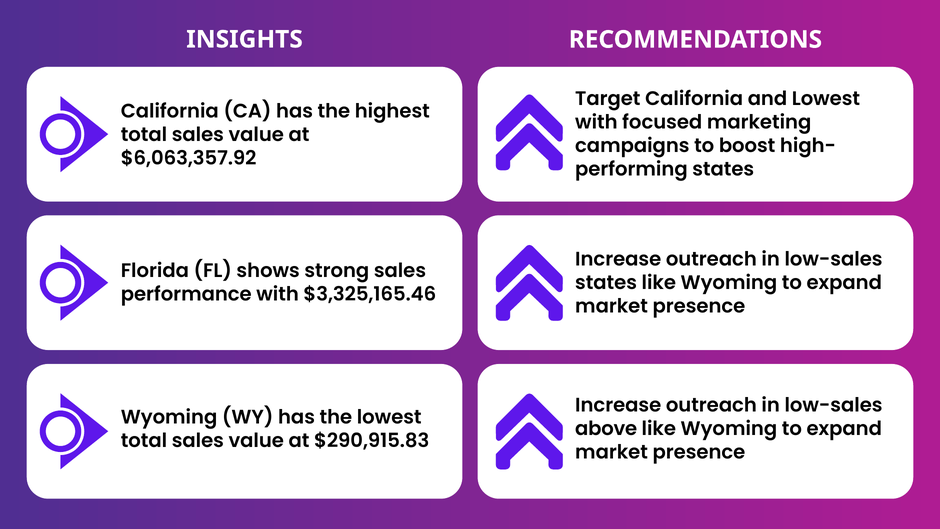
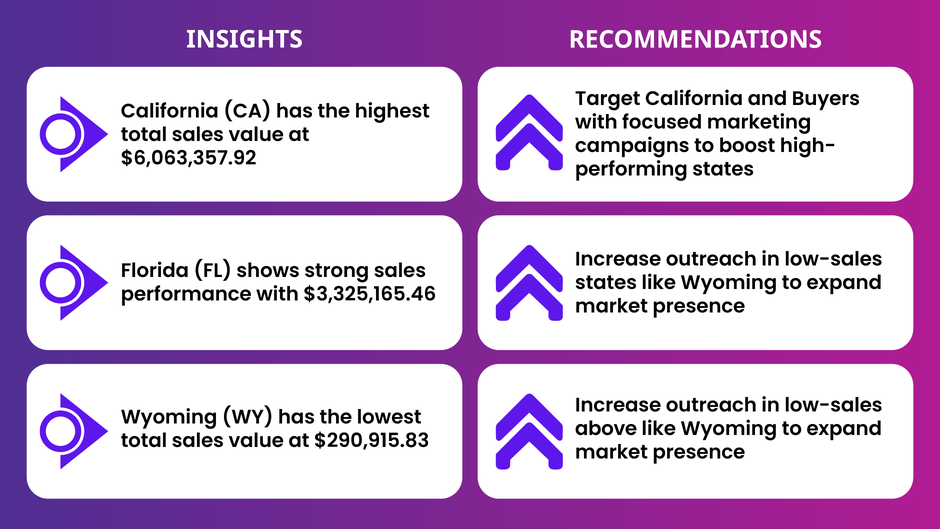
and Lowest: Lowest -> Buyers
